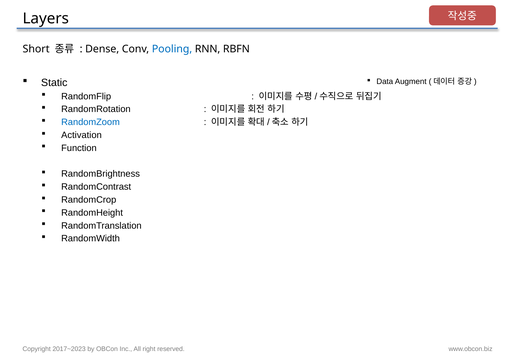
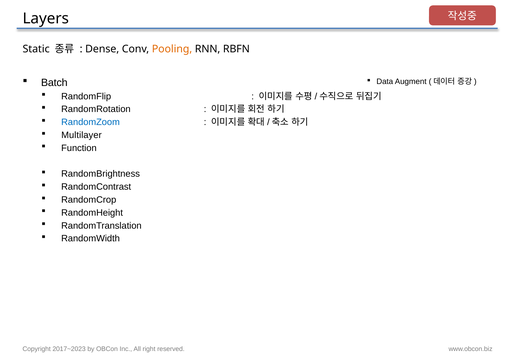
Short: Short -> Static
Pooling colour: blue -> orange
Static: Static -> Batch
Activation: Activation -> Multilayer
